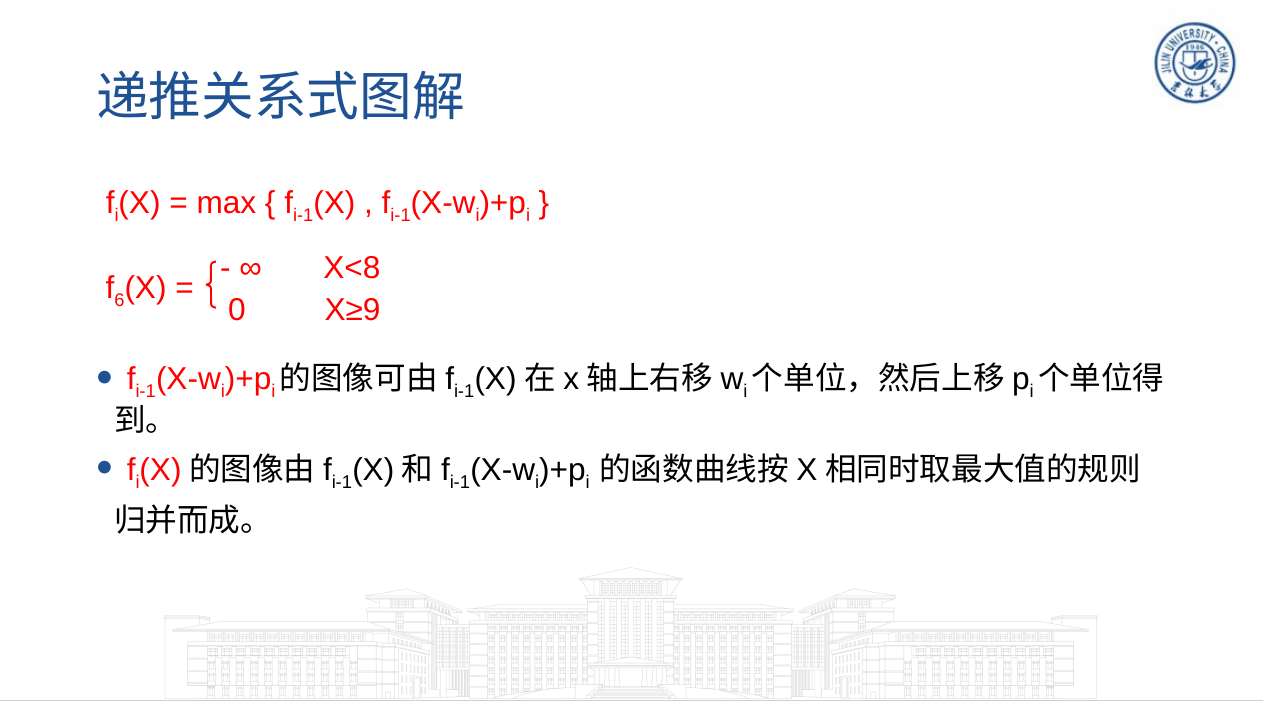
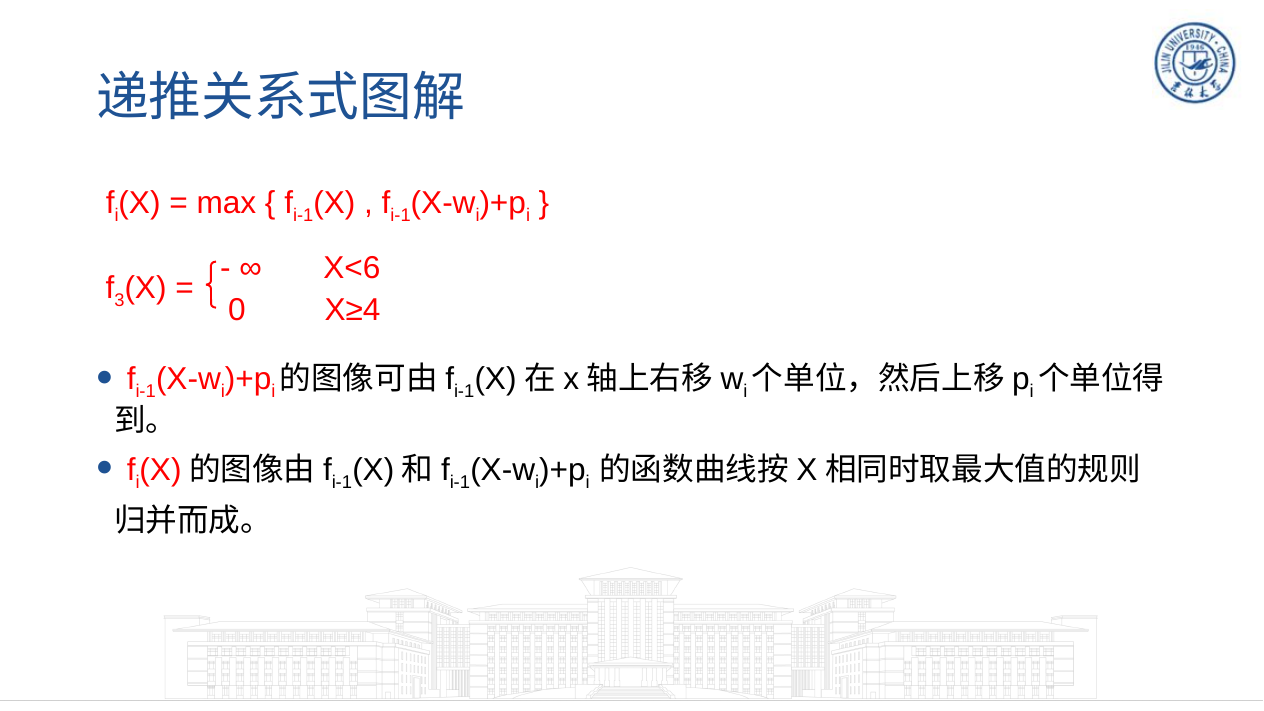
X<8: X<8 -> X<6
6: 6 -> 3
X≥9: X≥9 -> X≥4
